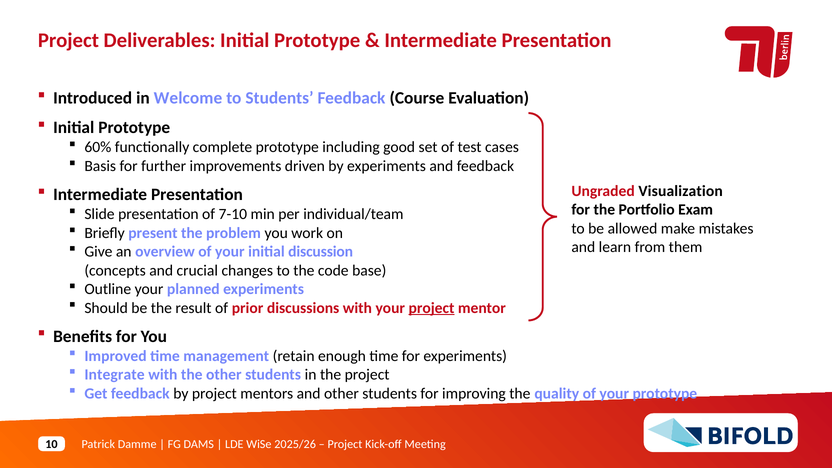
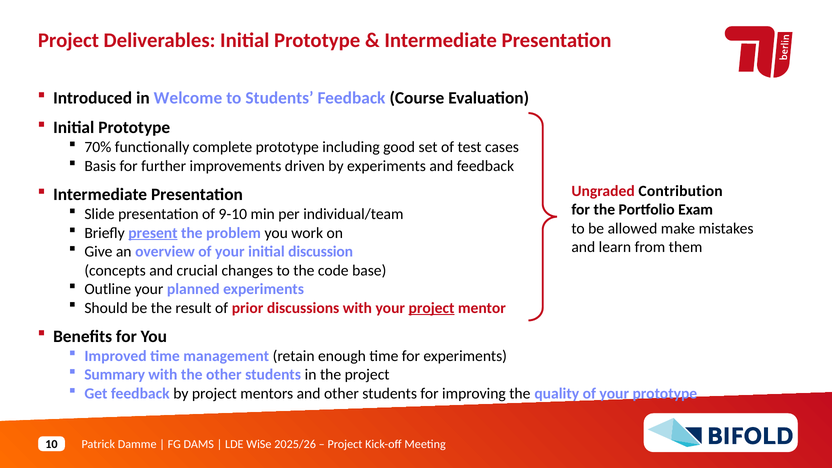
60%: 60% -> 70%
Visualization: Visualization -> Contribution
7-10: 7-10 -> 9-10
present underline: none -> present
Integrate: Integrate -> Summary
